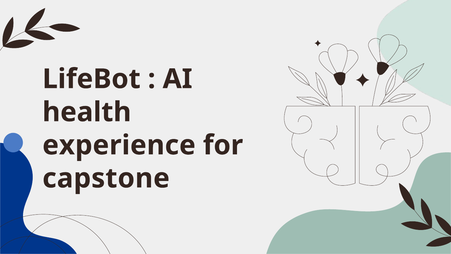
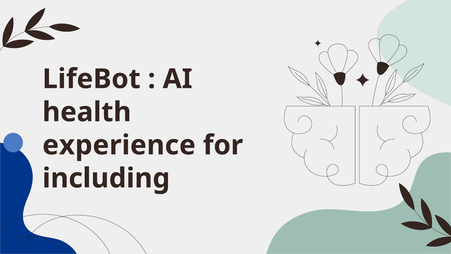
capstone: capstone -> including
